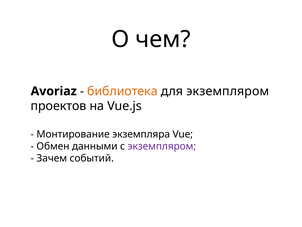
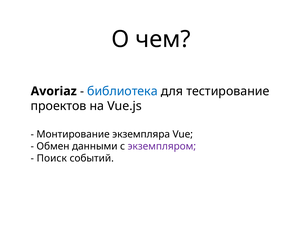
библиотека colour: orange -> blue
для экземпляром: экземпляром -> тестирование
Зачем: Зачем -> Поиск
